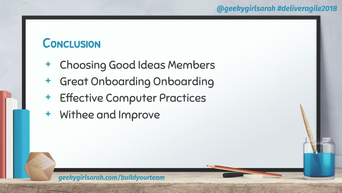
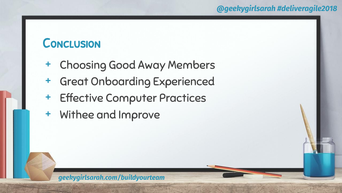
Ideas: Ideas -> Away
Onboarding Onboarding: Onboarding -> Experienced
